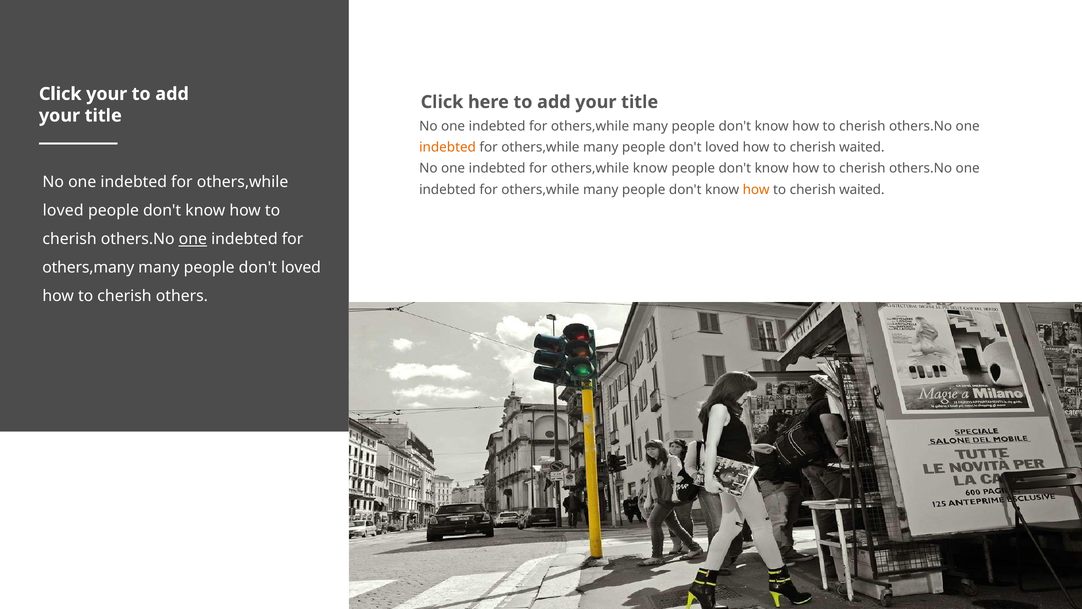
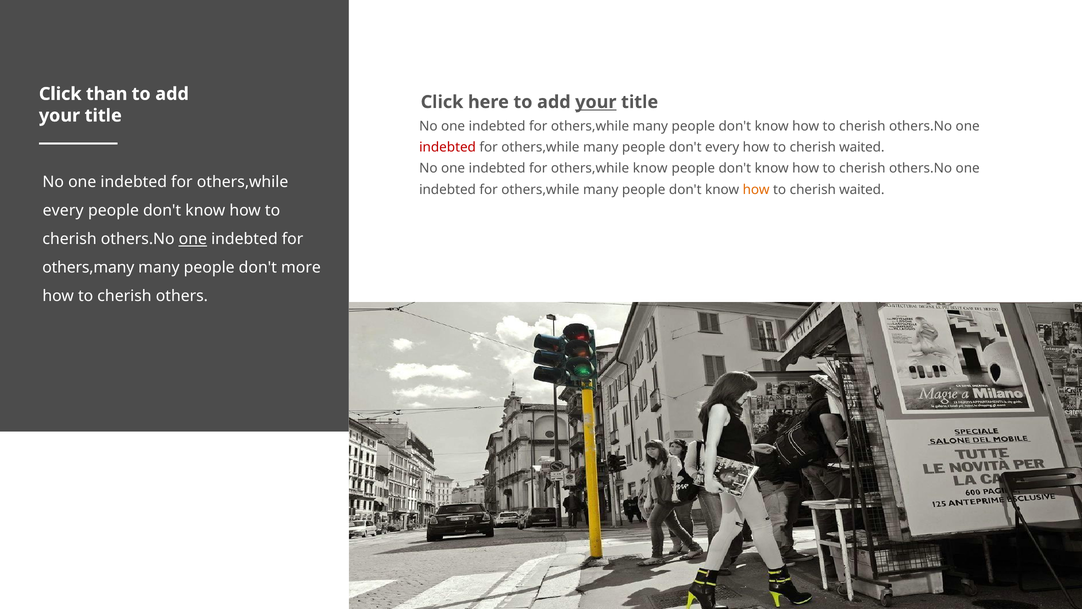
Click your: your -> than
your at (596, 102) underline: none -> present
indebted at (448, 147) colour: orange -> red
loved at (722, 147): loved -> every
loved at (63, 211): loved -> every
loved at (301, 267): loved -> more
